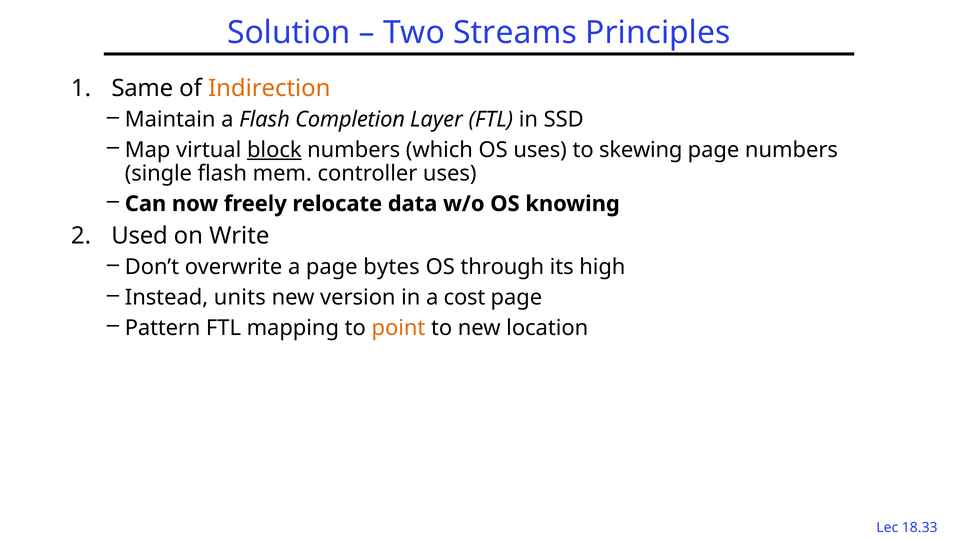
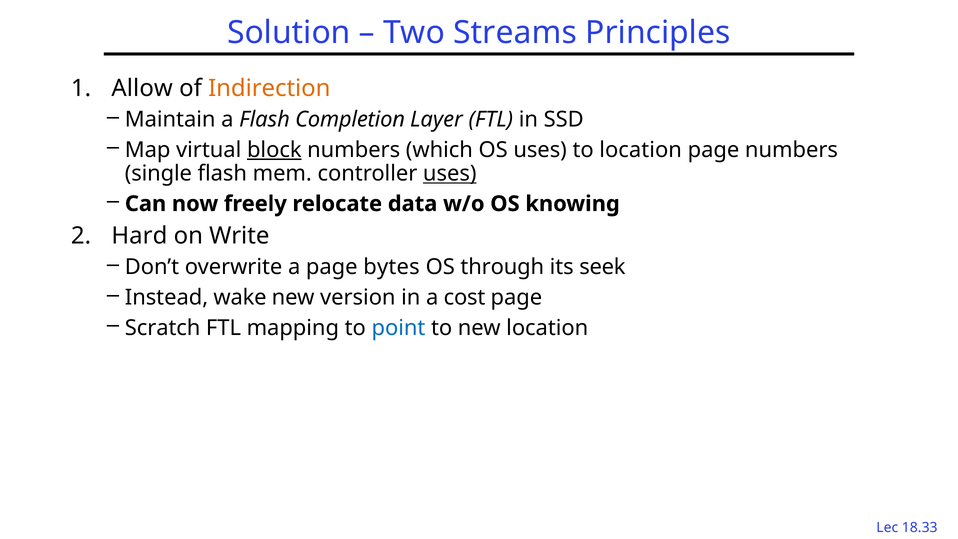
Same: Same -> Allow
to skewing: skewing -> location
uses at (450, 173) underline: none -> present
Used: Used -> Hard
high: high -> seek
units: units -> wake
Pattern: Pattern -> Scratch
point colour: orange -> blue
